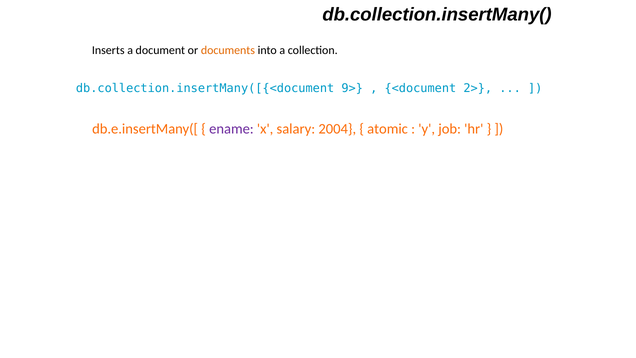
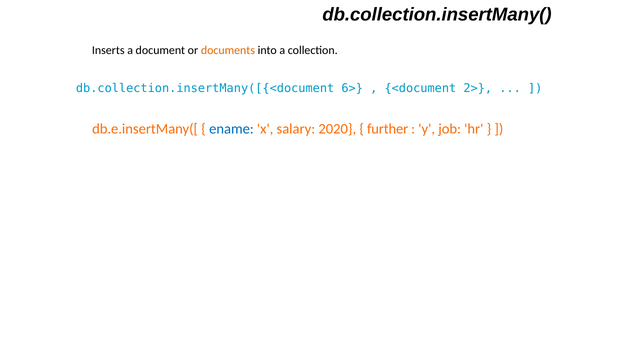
9>: 9> -> 6>
ename colour: purple -> blue
2004: 2004 -> 2020
atomic: atomic -> further
